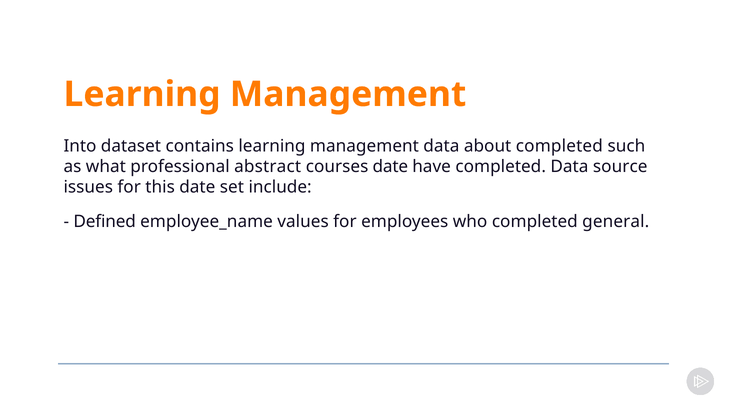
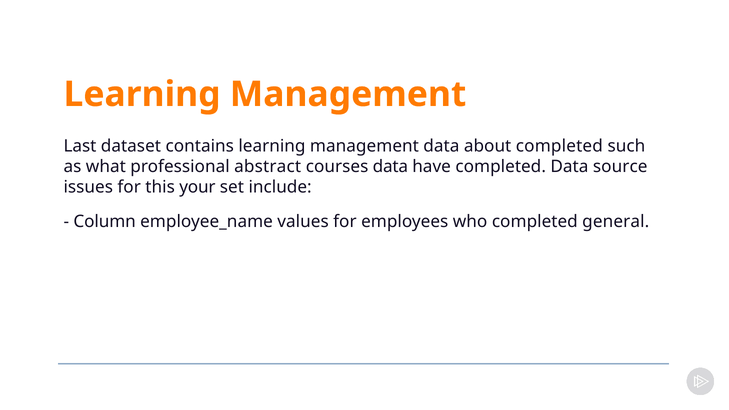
Into: Into -> Last
courses date: date -> data
this date: date -> your
Defined: Defined -> Column
